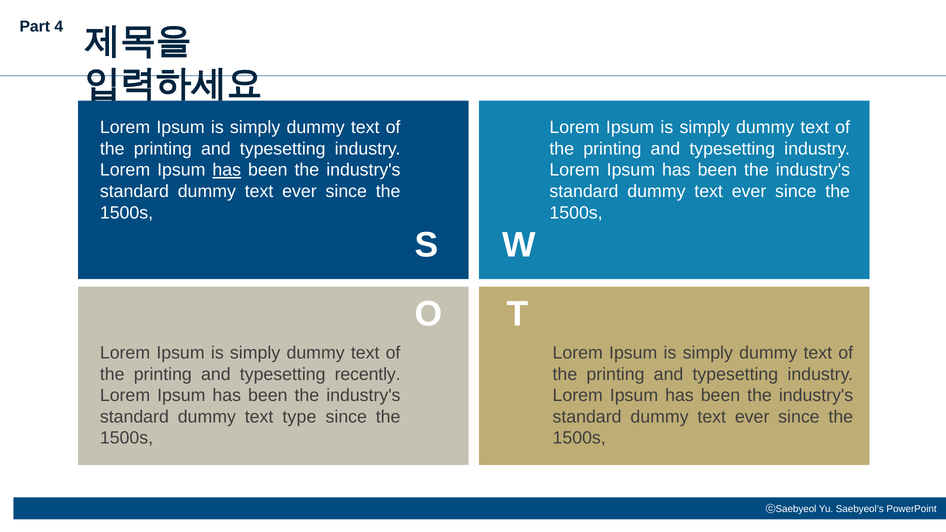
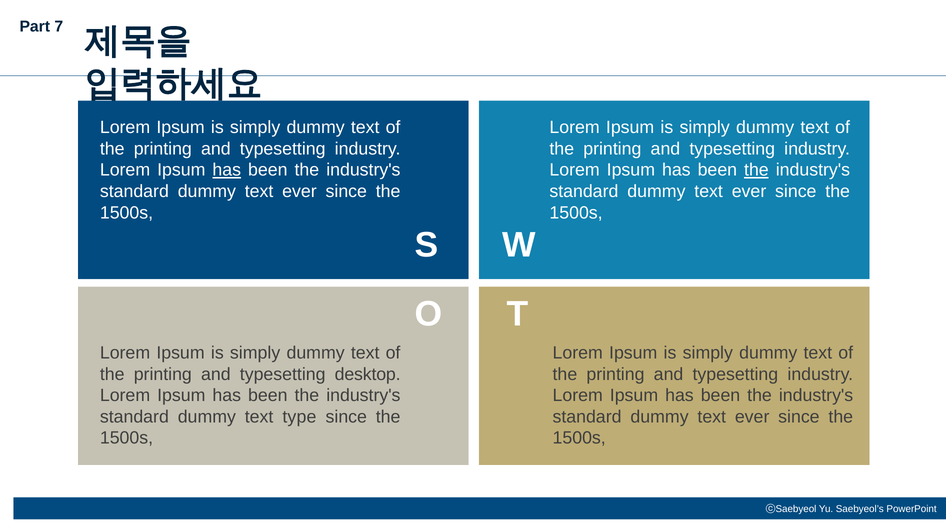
4: 4 -> 7
the at (756, 170) underline: none -> present
recently: recently -> desktop
